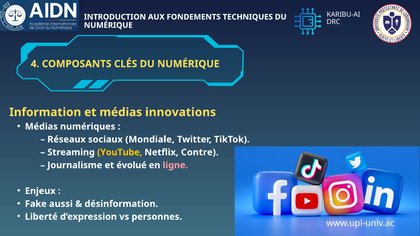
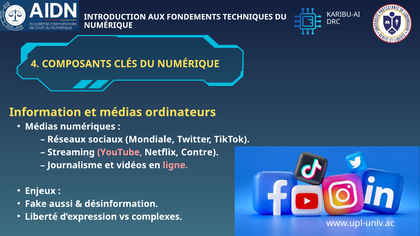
innovations: innovations -> ordinateurs
YouTube colour: yellow -> pink
évolué: évolué -> vidéos
personnes: personnes -> complexes
